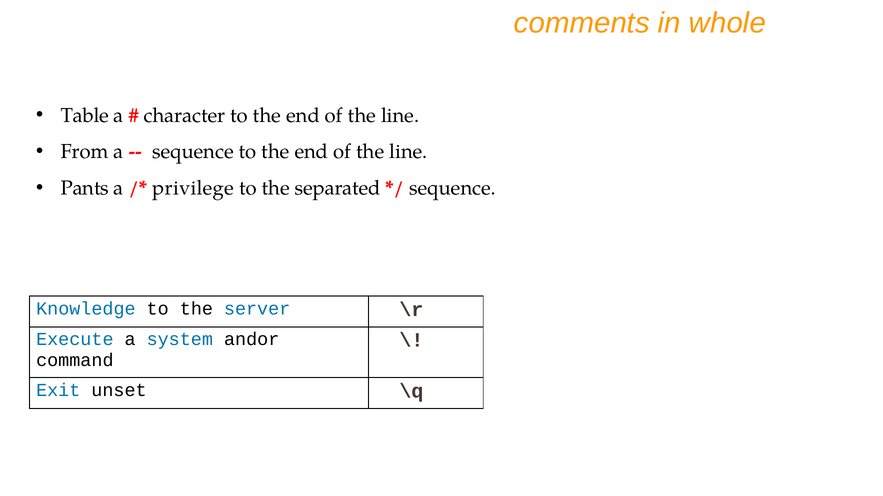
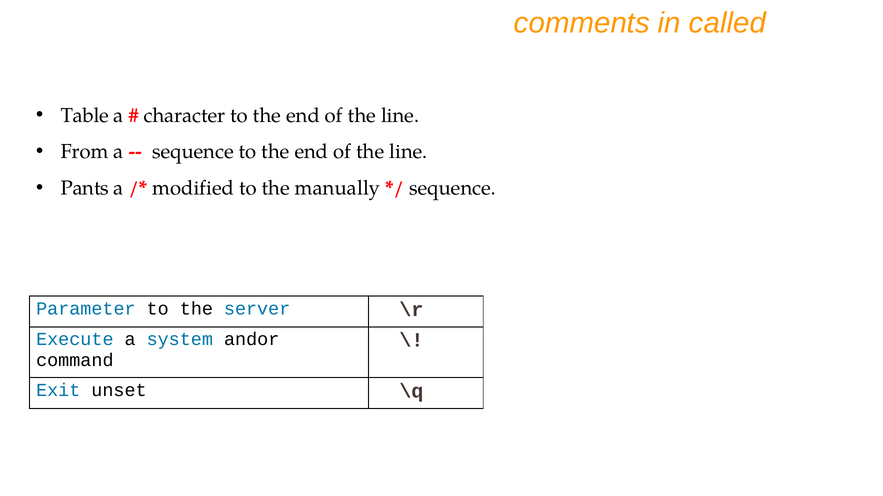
whole: whole -> called
privilege: privilege -> modified
separated: separated -> manually
Knowledge: Knowledge -> Parameter
